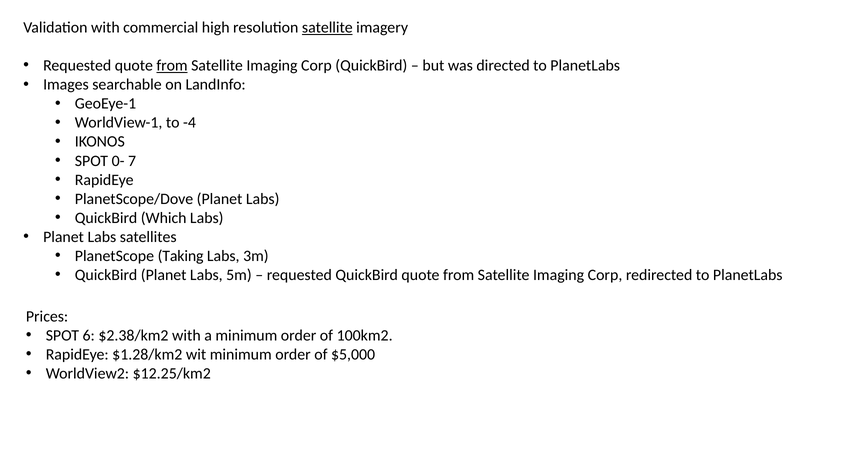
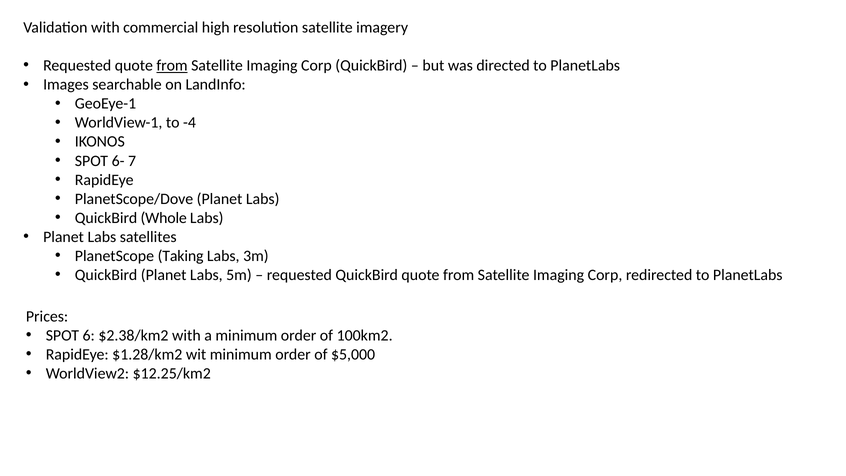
satellite at (327, 28) underline: present -> none
0-: 0- -> 6-
Which: Which -> Whole
